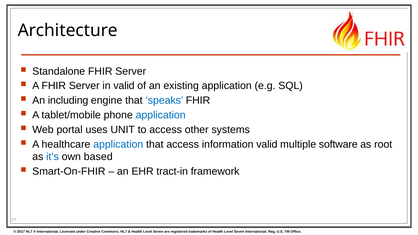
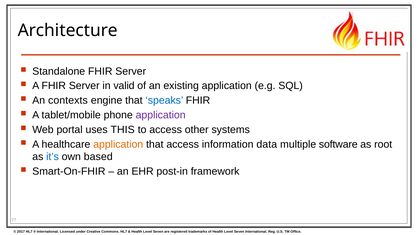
including: including -> contexts
application at (161, 115) colour: blue -> purple
UNIT: UNIT -> THIS
application at (118, 144) colour: blue -> orange
information valid: valid -> data
tract-in: tract-in -> post-in
